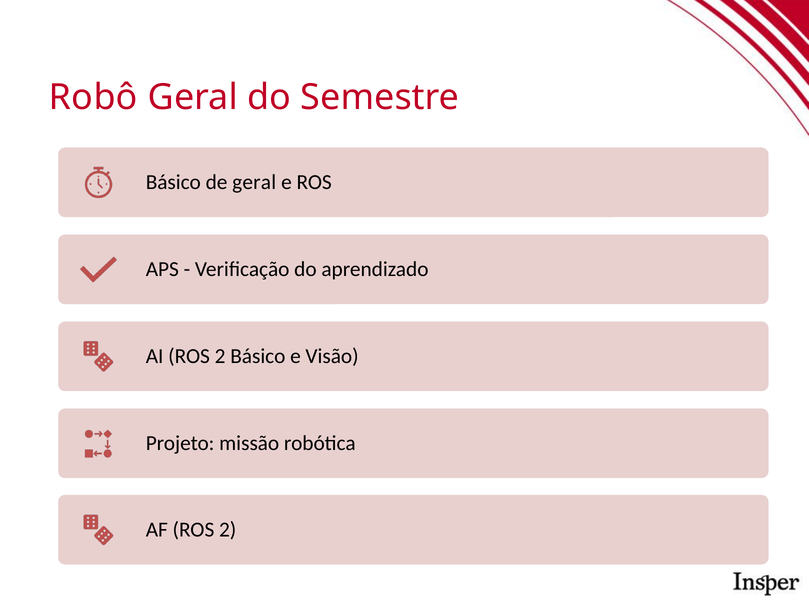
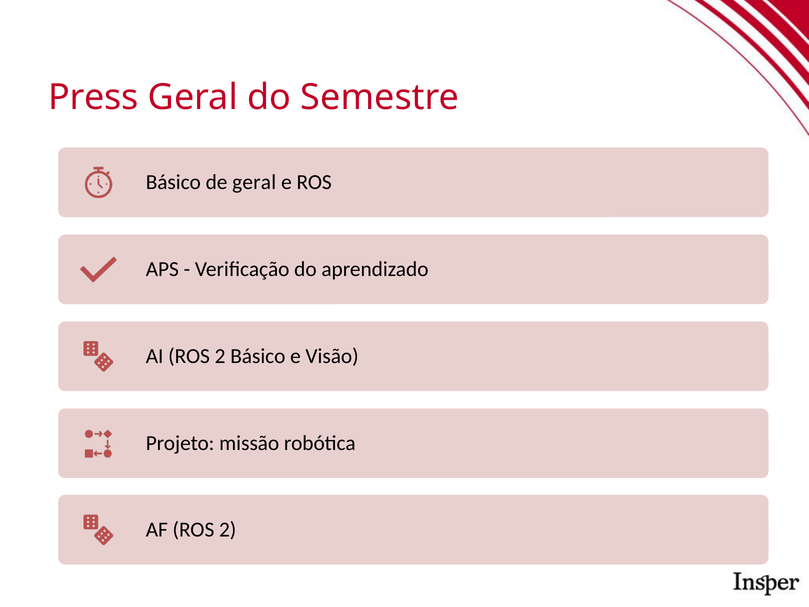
Robô: Robô -> Press
